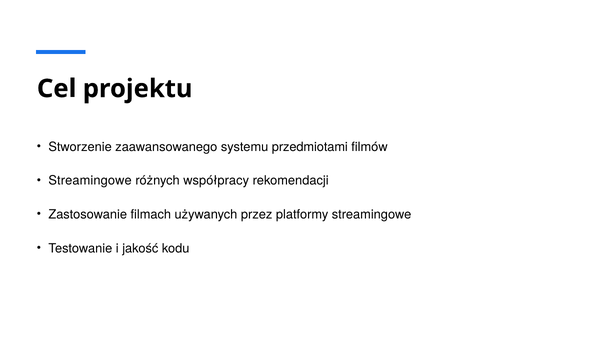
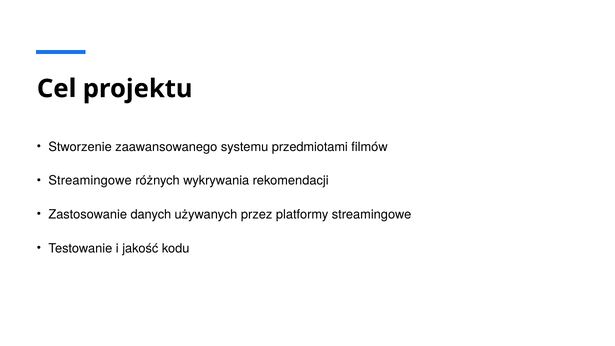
współpracy: współpracy -> wykrywania
filmach: filmach -> danych
